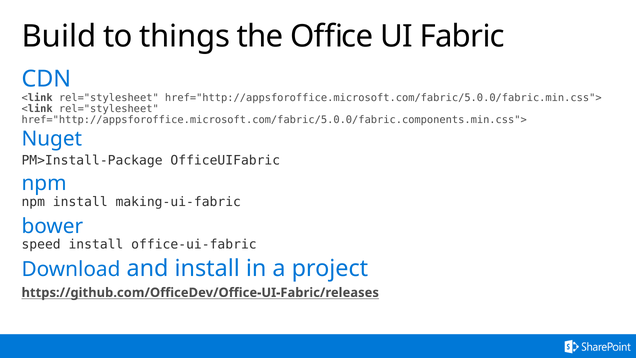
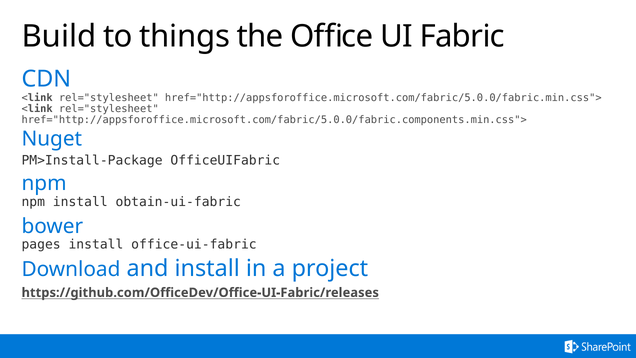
making-ui-fabric: making-ui-fabric -> obtain-ui-fabric
speed: speed -> pages
